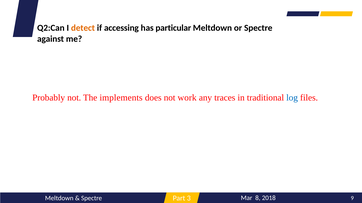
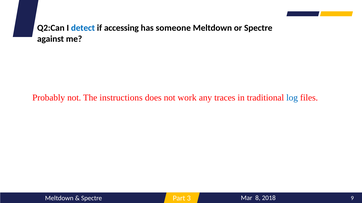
detect colour: orange -> blue
particular: particular -> someone
implements: implements -> instructions
